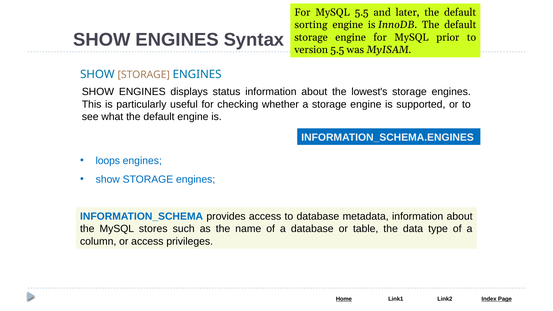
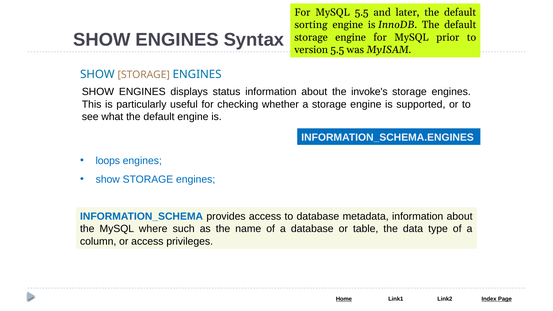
lowest's: lowest's -> invoke's
stores: stores -> where
